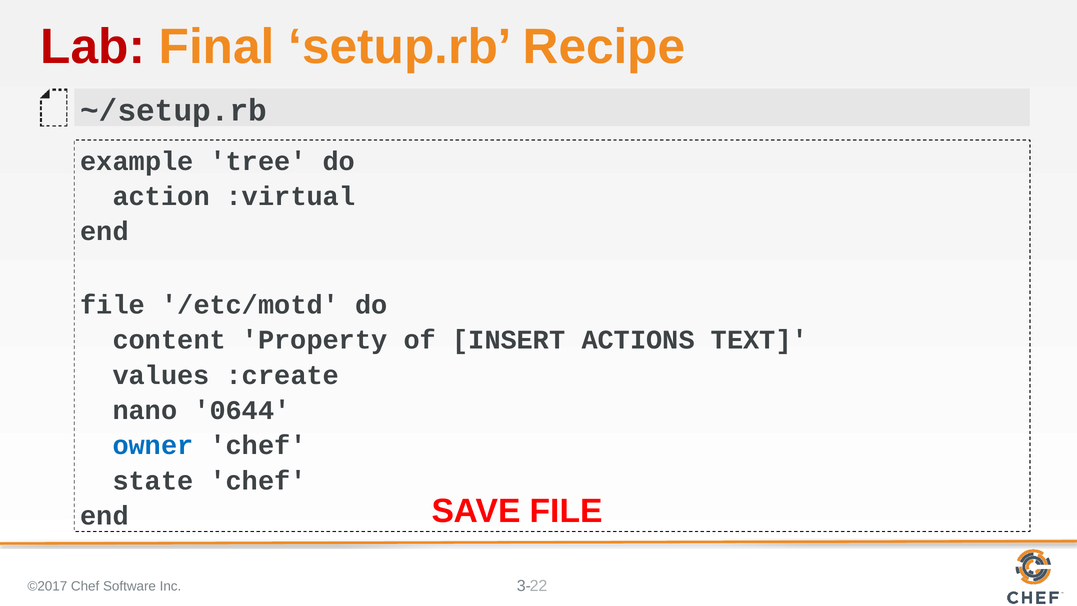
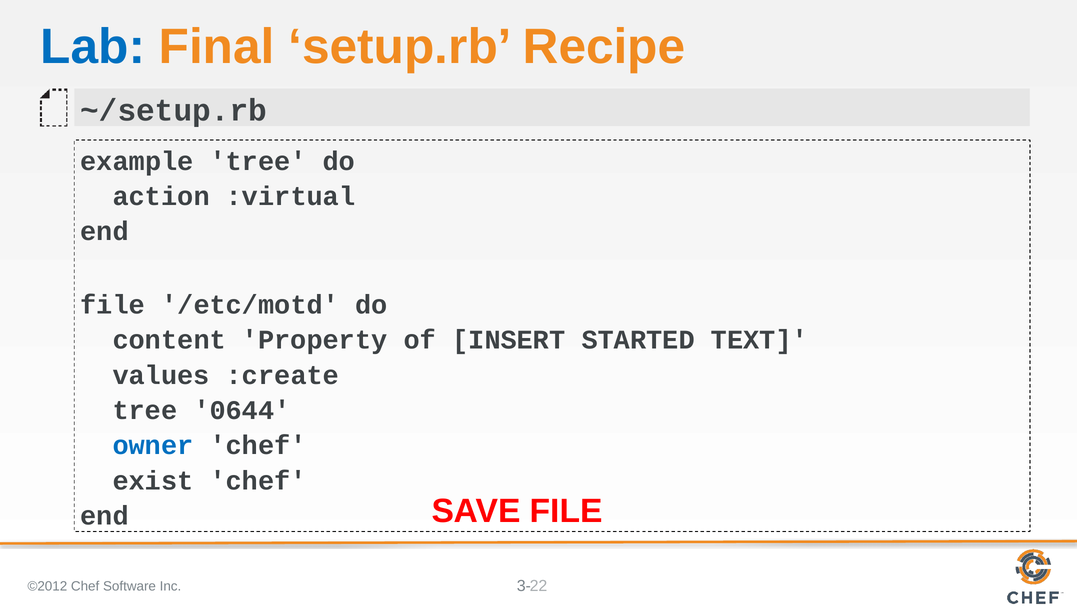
Lab colour: red -> blue
ACTIONS: ACTIONS -> STARTED
nano at (145, 410): nano -> tree
state: state -> exist
©2017: ©2017 -> ©2012
